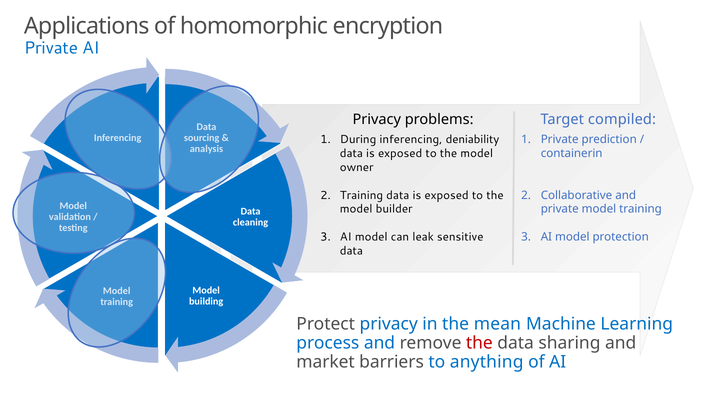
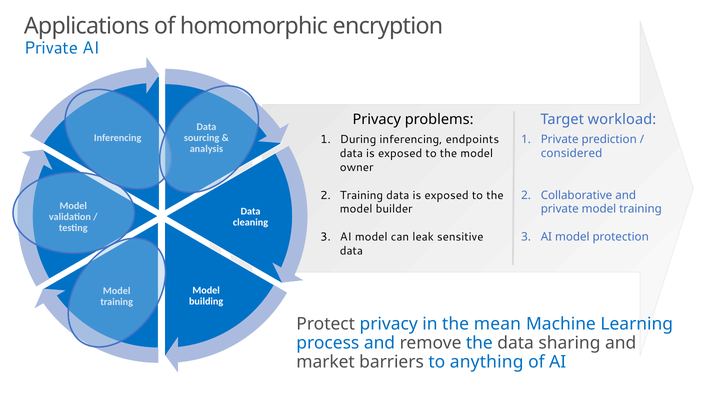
compiled: compiled -> workload
deniability: deniability -> endpoints
containerin: containerin -> considered
the at (479, 343) colour: red -> blue
